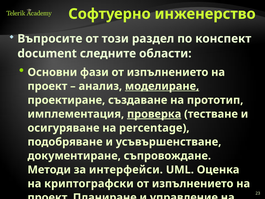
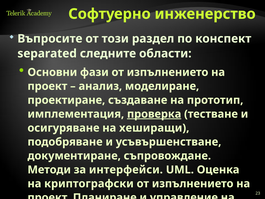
document: document -> separated
моделиране underline: present -> none
percentage: percentage -> хеширащи
